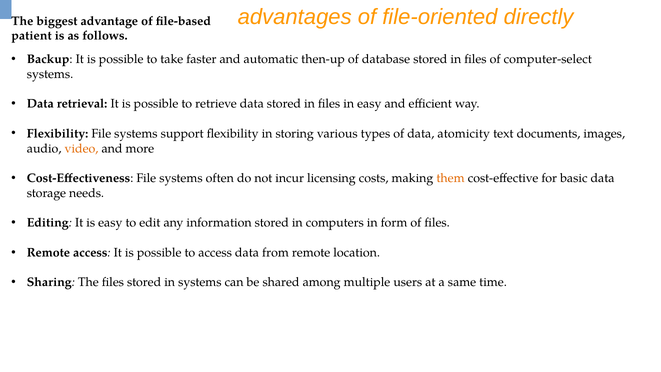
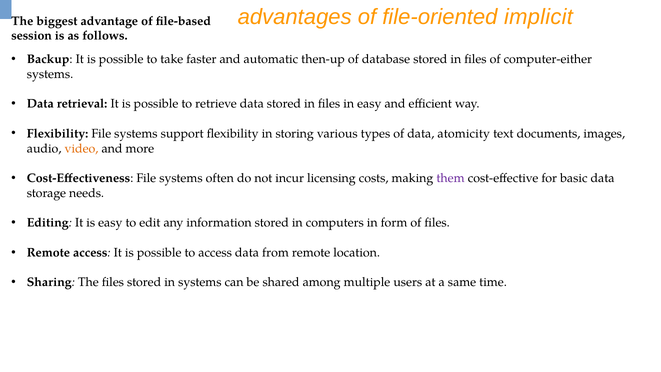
directly: directly -> implicit
patient: patient -> session
computer-select: computer-select -> computer-either
them colour: orange -> purple
